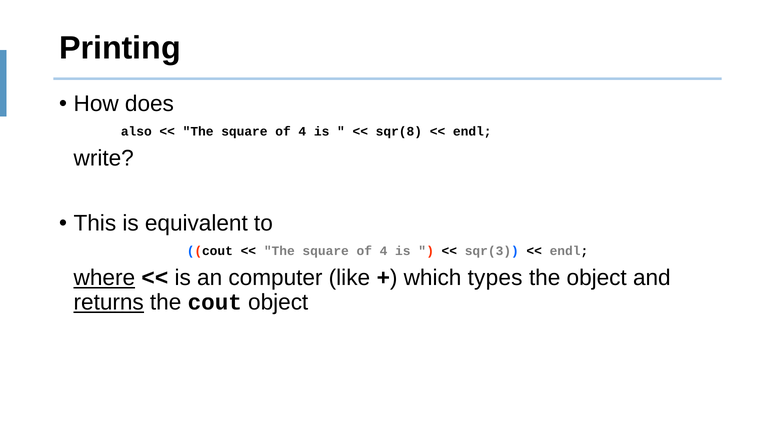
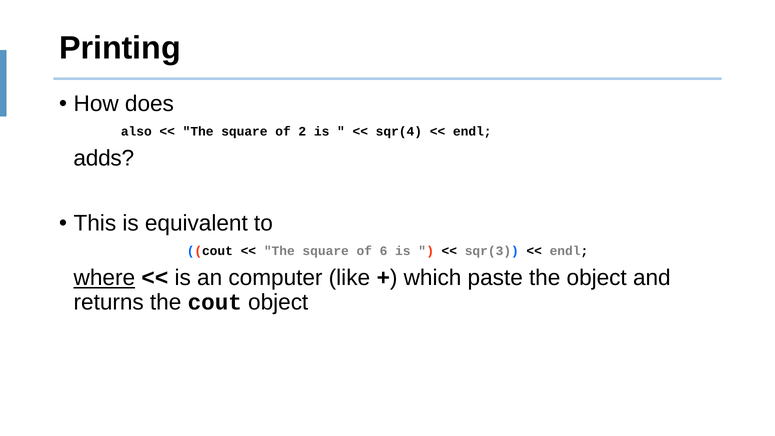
4 at (302, 131): 4 -> 2
sqr(8: sqr(8 -> sqr(4
write: write -> adds
4 at (384, 251): 4 -> 6
types: types -> paste
returns underline: present -> none
